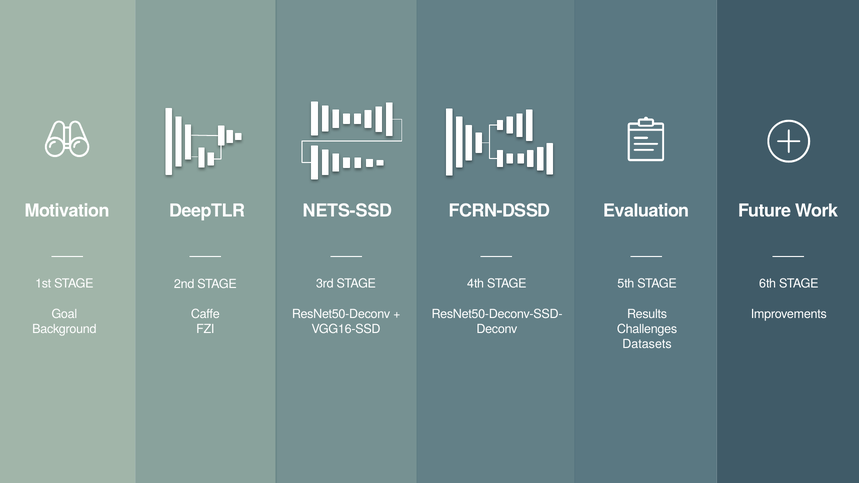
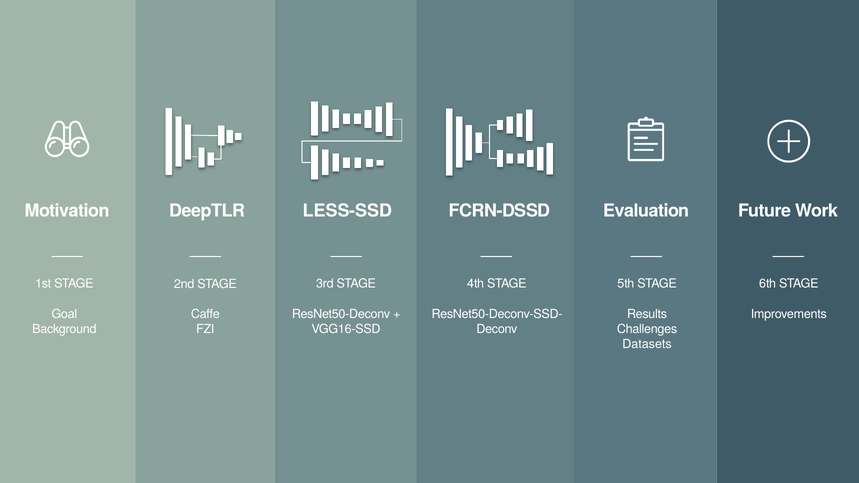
NETS-SSD: NETS-SSD -> LESS-SSD
